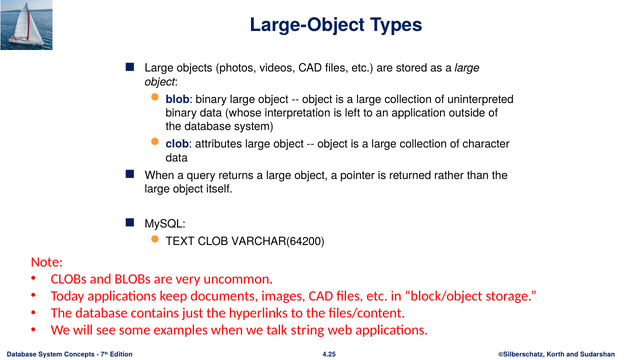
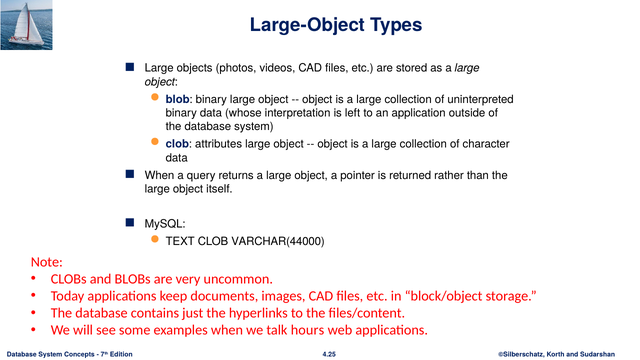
VARCHAR(64200: VARCHAR(64200 -> VARCHAR(44000
string: string -> hours
